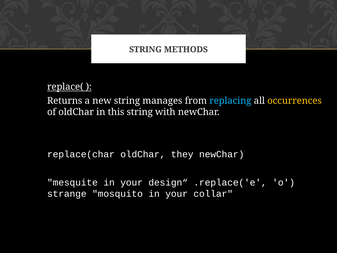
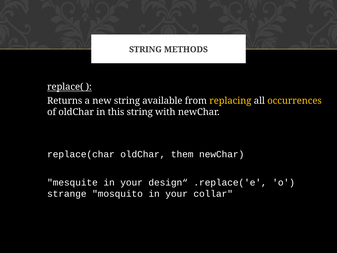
manages: manages -> available
replacing colour: light blue -> yellow
they: they -> them
